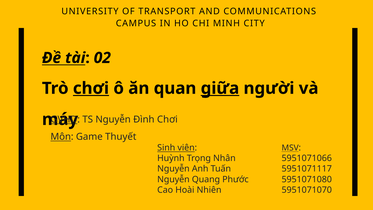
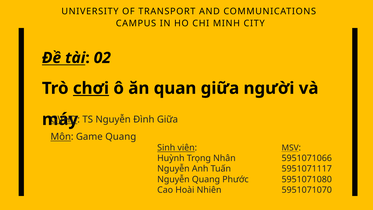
giữa at (220, 88) underline: present -> none
Đình Chơi: Chơi -> Giữa
Game Thuyết: Thuyết -> Quang
